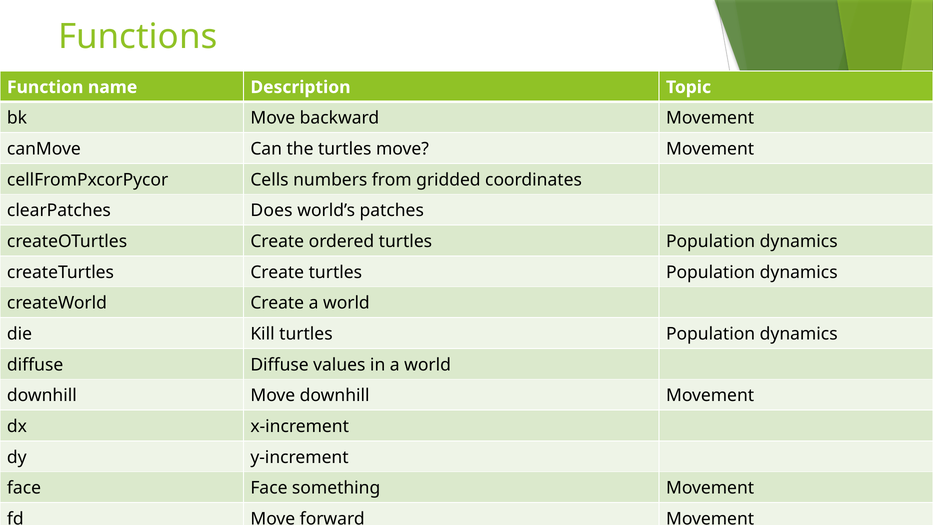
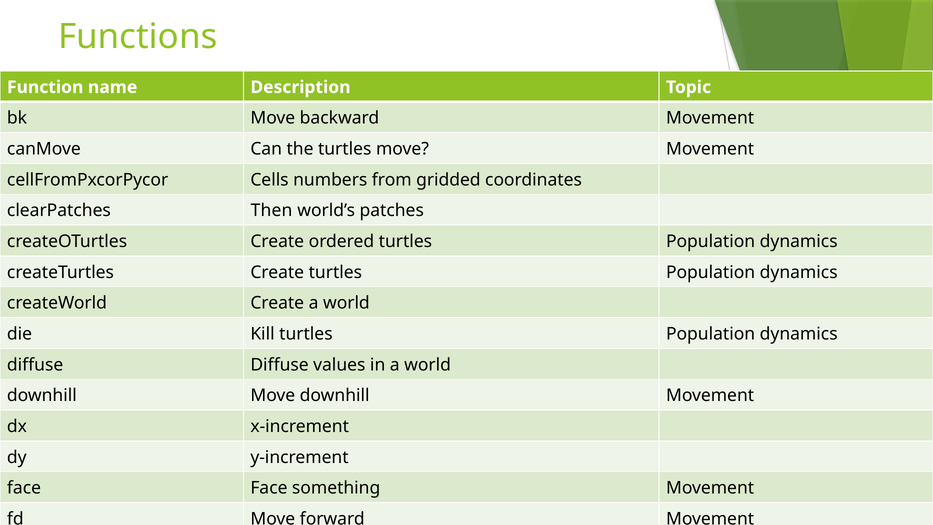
Does: Does -> Then
